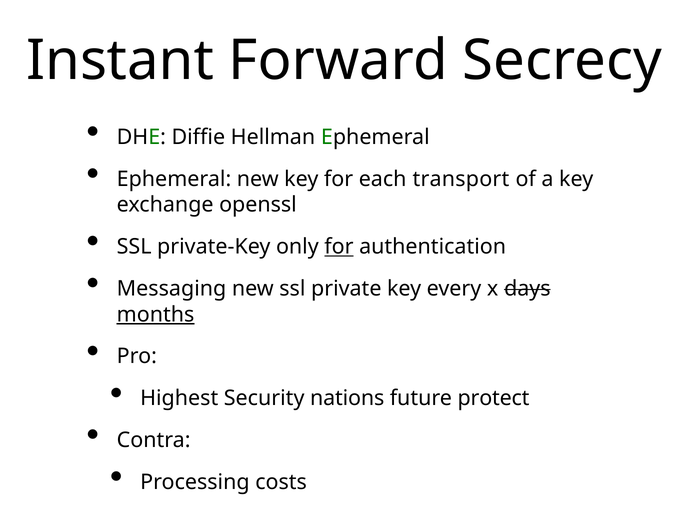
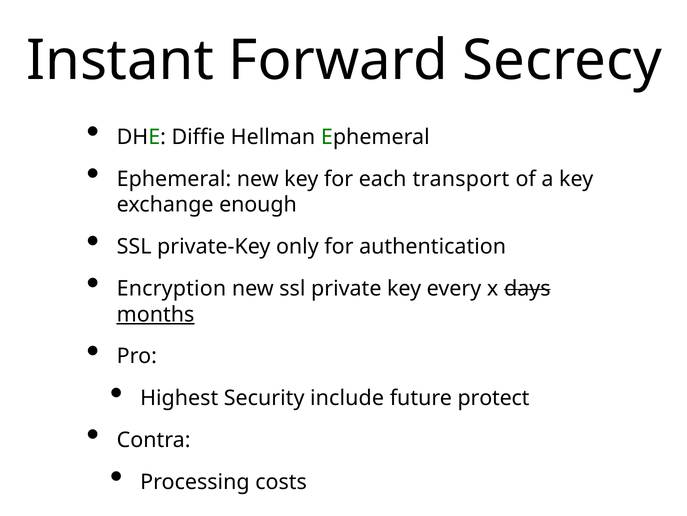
openssl: openssl -> enough
for at (339, 246) underline: present -> none
Messaging: Messaging -> Encryption
nations: nations -> include
